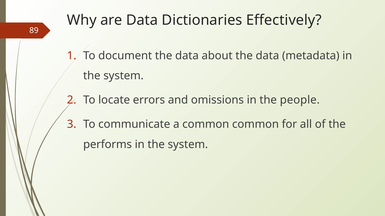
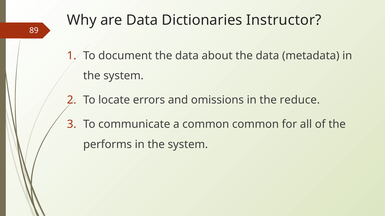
Effectively: Effectively -> Instructor
people: people -> reduce
